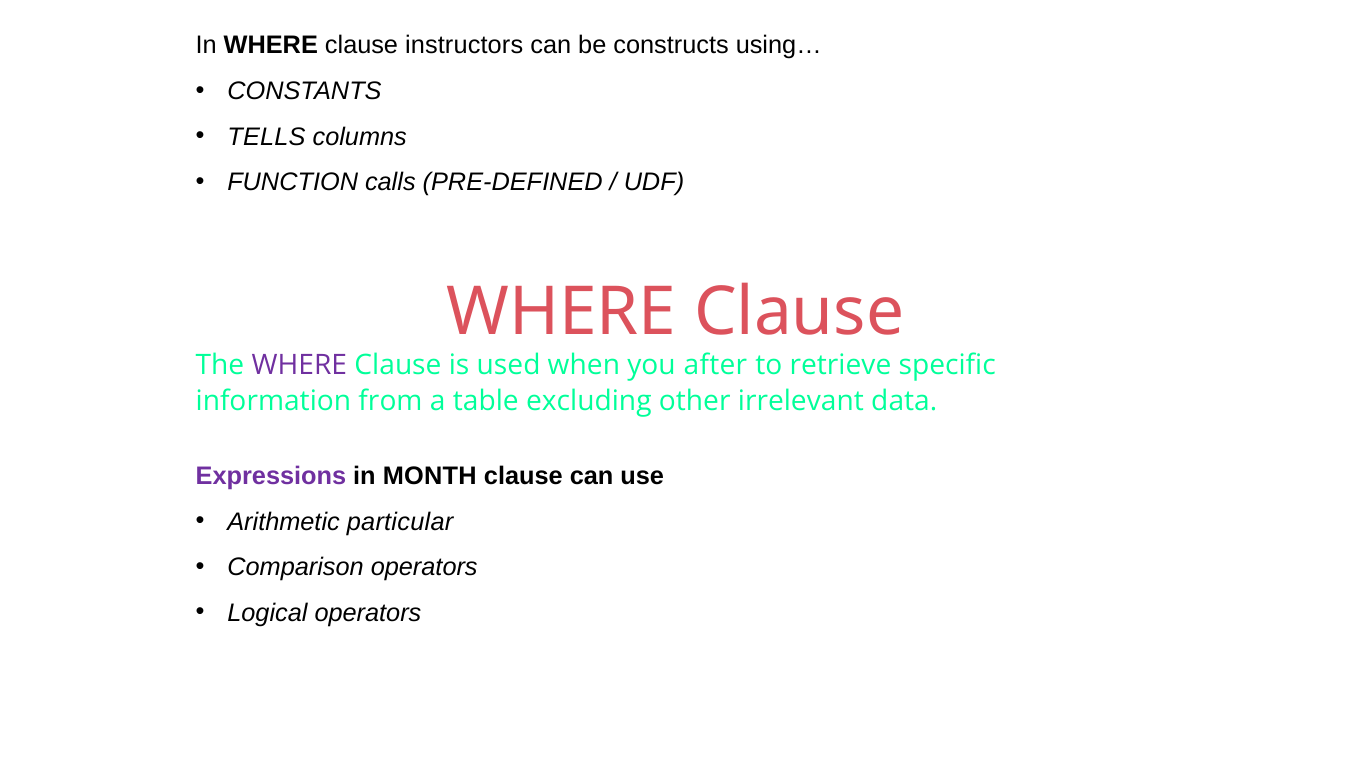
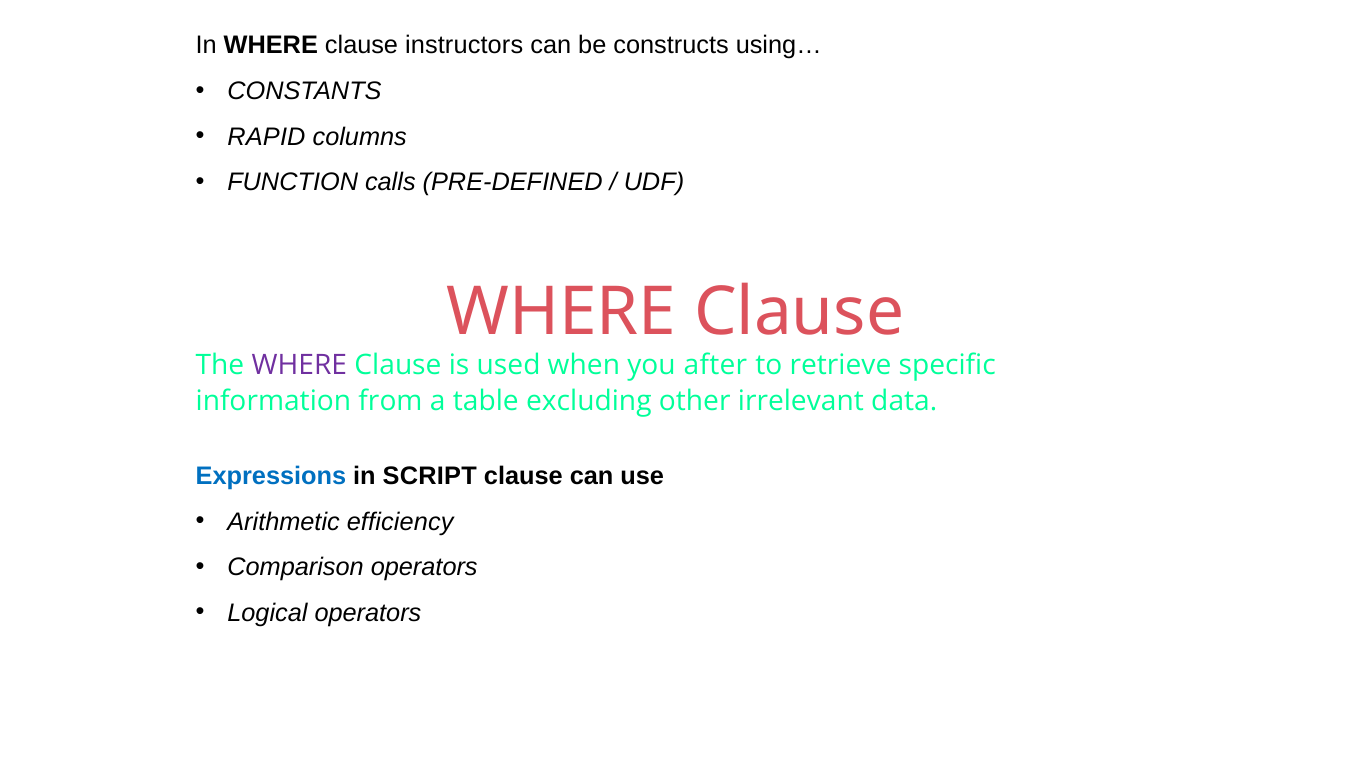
TELLS: TELLS -> RAPID
Expressions colour: purple -> blue
MONTH: MONTH -> SCRIPT
particular: particular -> efficiency
